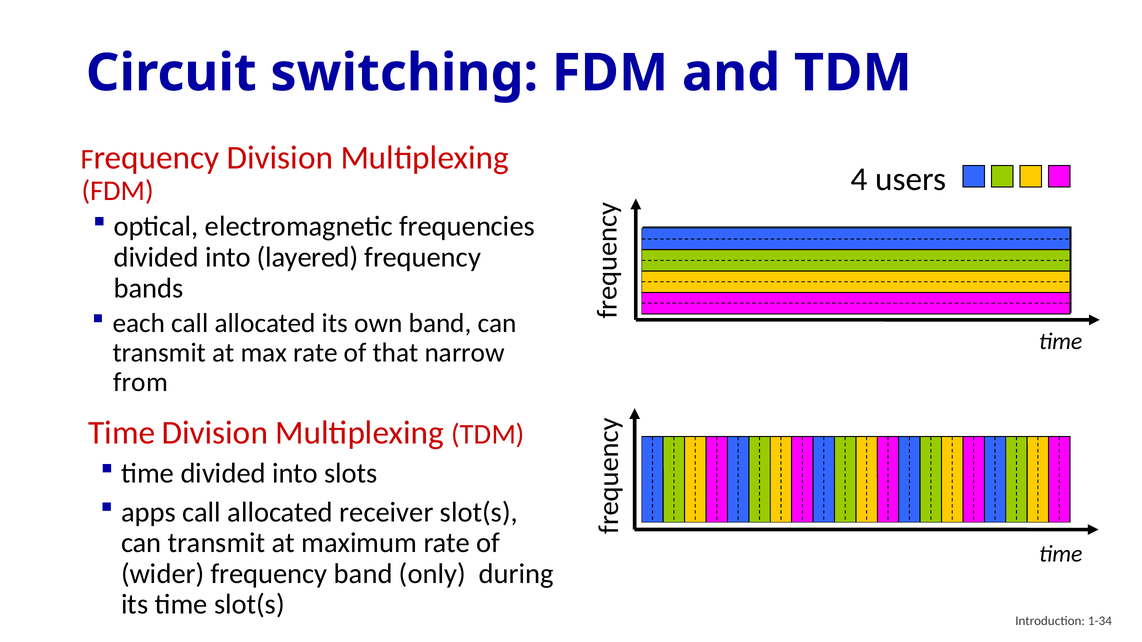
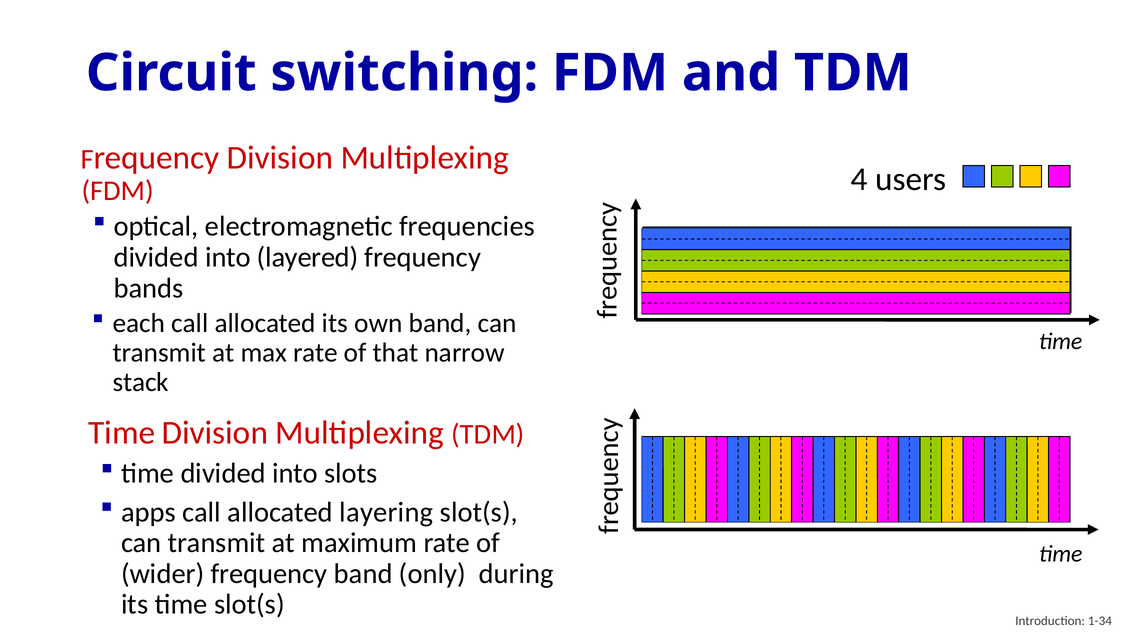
from: from -> stack
receiver: receiver -> layering
